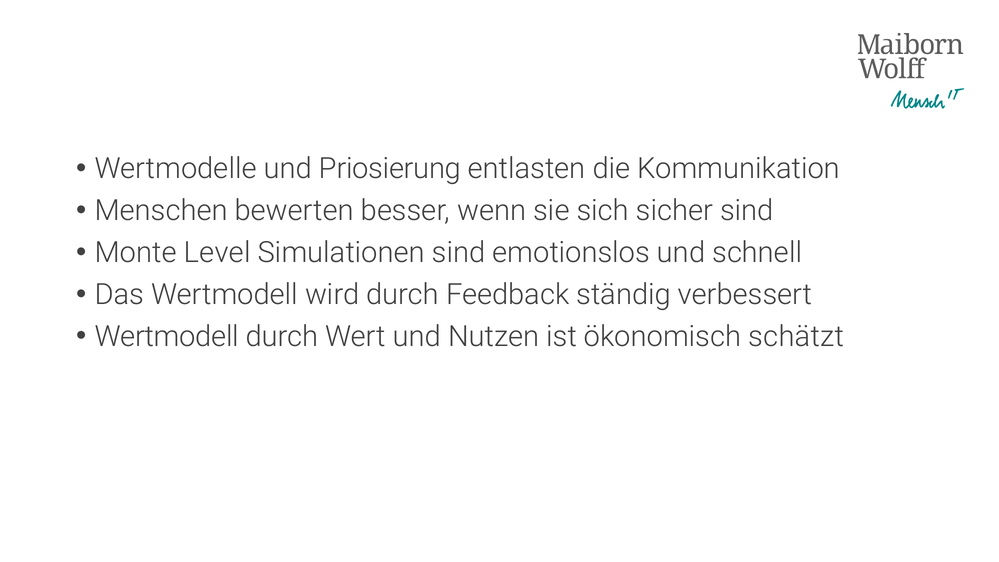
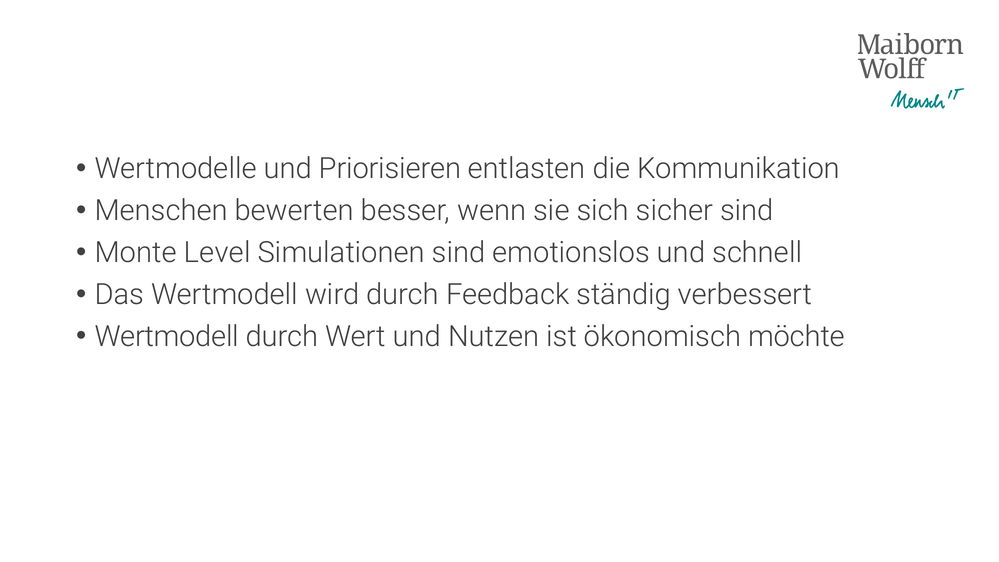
Priosierung: Priosierung -> Priorisieren
schätzt: schätzt -> möchte
